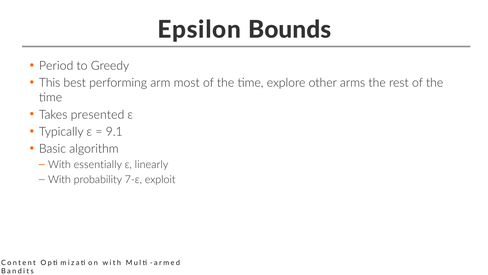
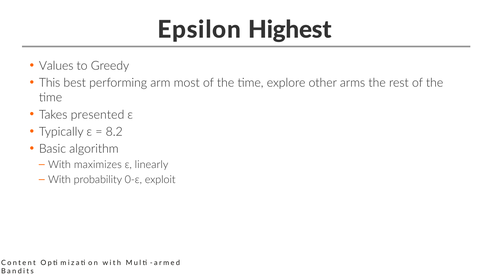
Bounds: Bounds -> Highest
Period: Period -> Values
9.1: 9.1 -> 8.2
essentially: essentially -> maximizes
7-ε: 7-ε -> 0-ε
